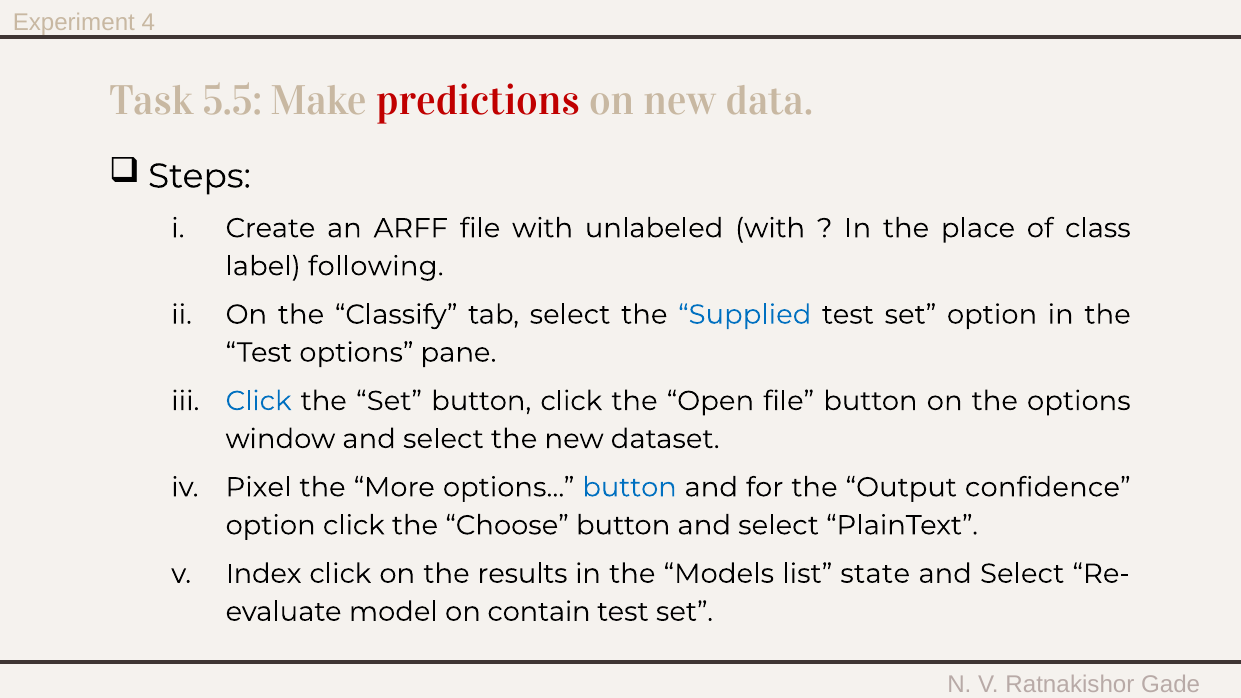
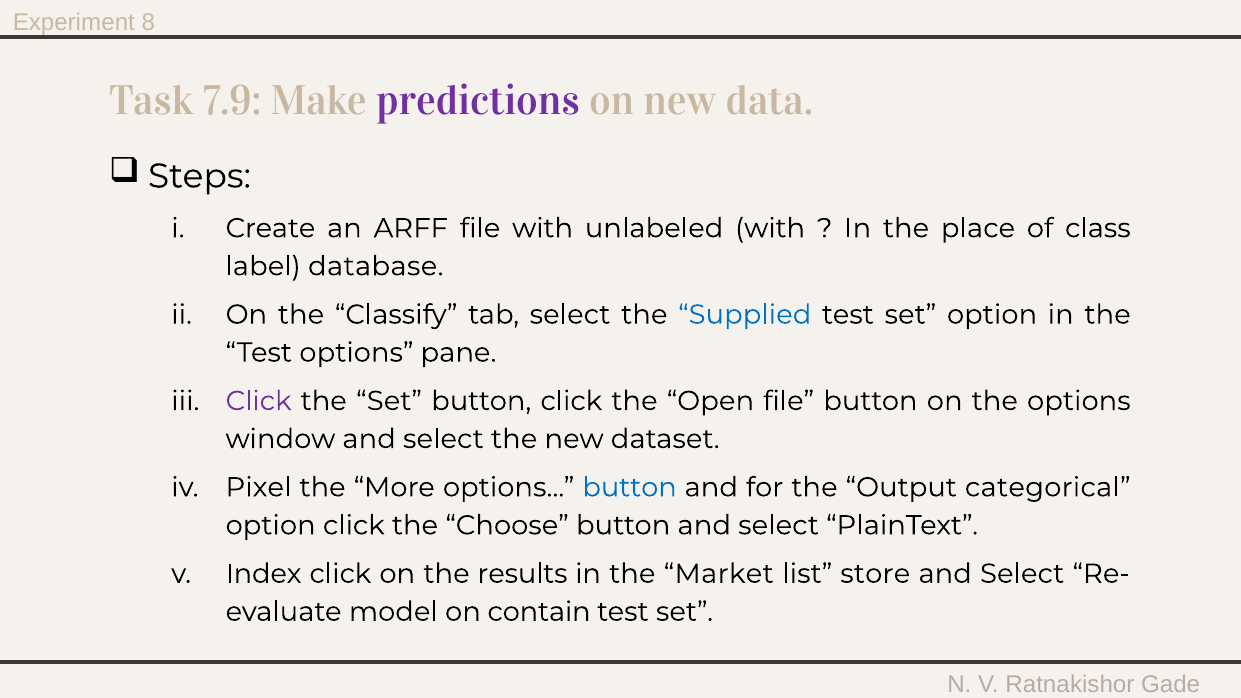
4: 4 -> 8
5.5: 5.5 -> 7.9
predictions colour: red -> purple
following: following -> database
Click at (259, 401) colour: blue -> purple
confidence: confidence -> categorical
Models: Models -> Market
state: state -> store
